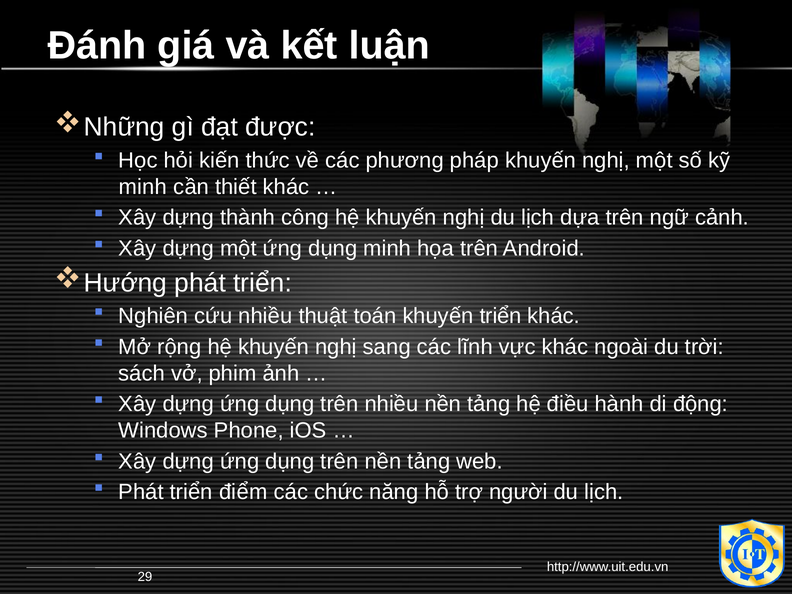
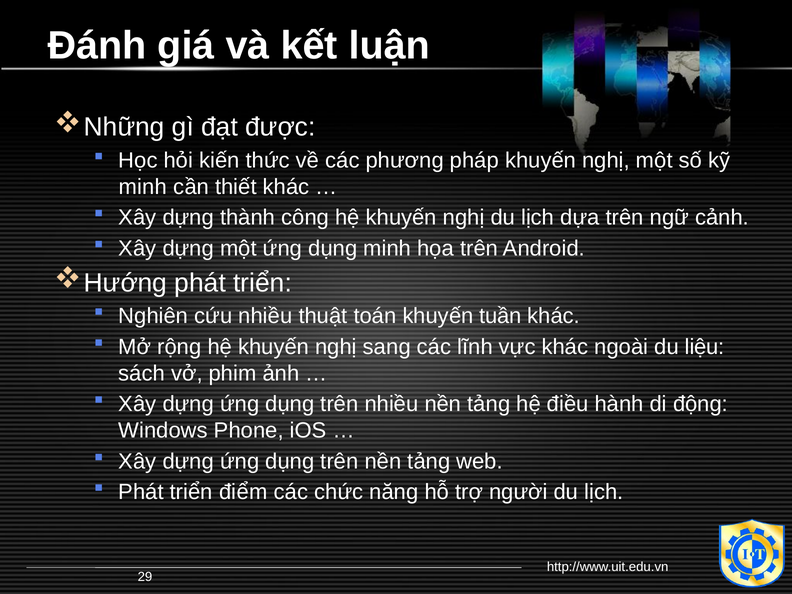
khuyến triển: triển -> tuần
trời: trời -> liệu
